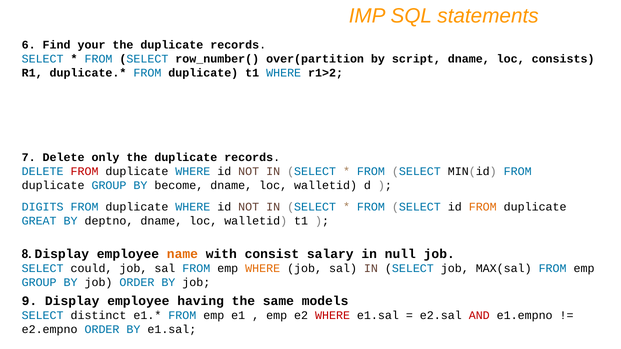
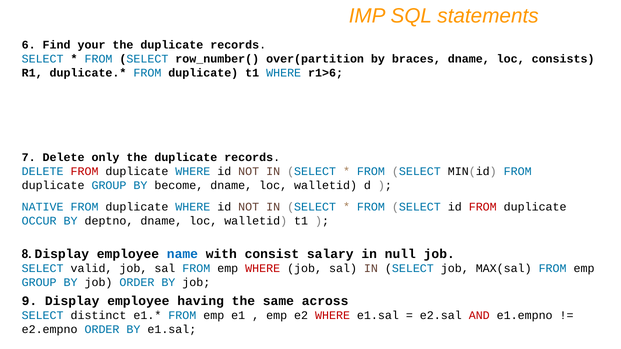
script: script -> braces
r1>2: r1>2 -> r1>6
DIGITS: DIGITS -> NATIVE
FROM at (483, 207) colour: orange -> red
GREAT: GREAT -> OCCUR
name colour: orange -> blue
could: could -> valid
WHERE at (263, 269) colour: orange -> red
models: models -> across
